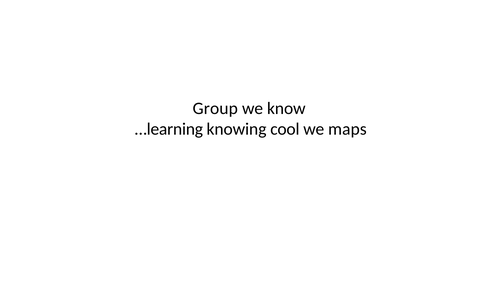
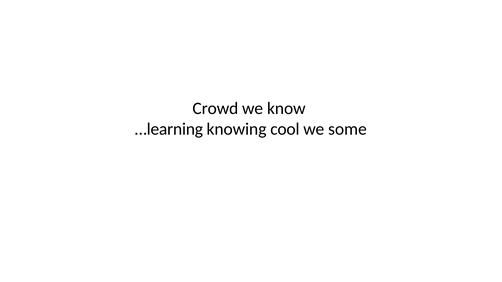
Group: Group -> Crowd
maps: maps -> some
